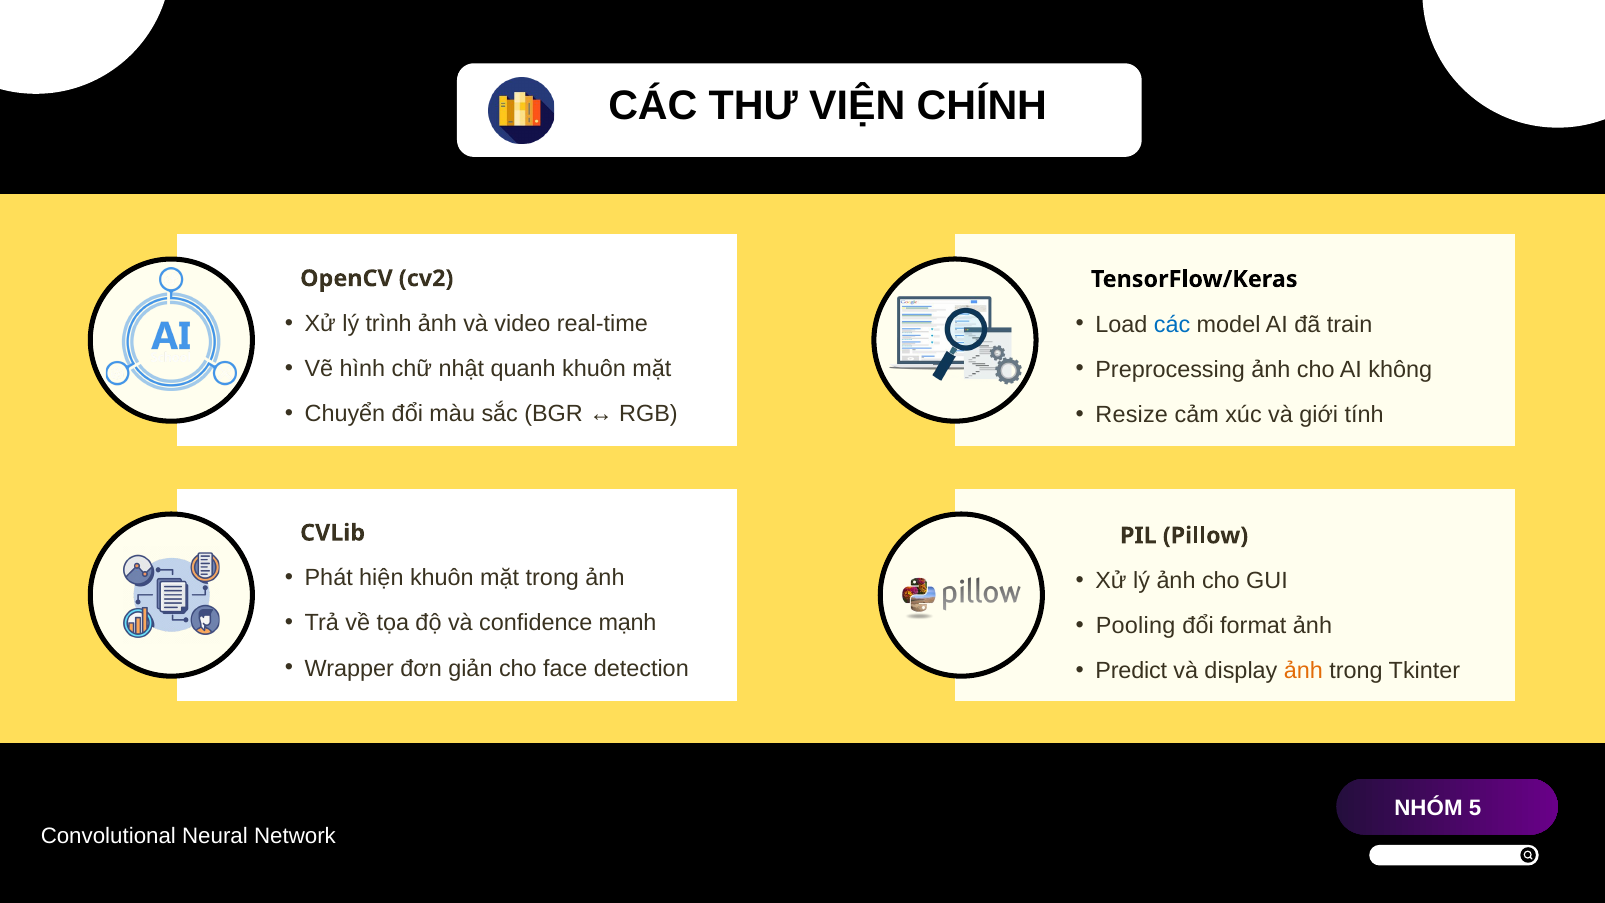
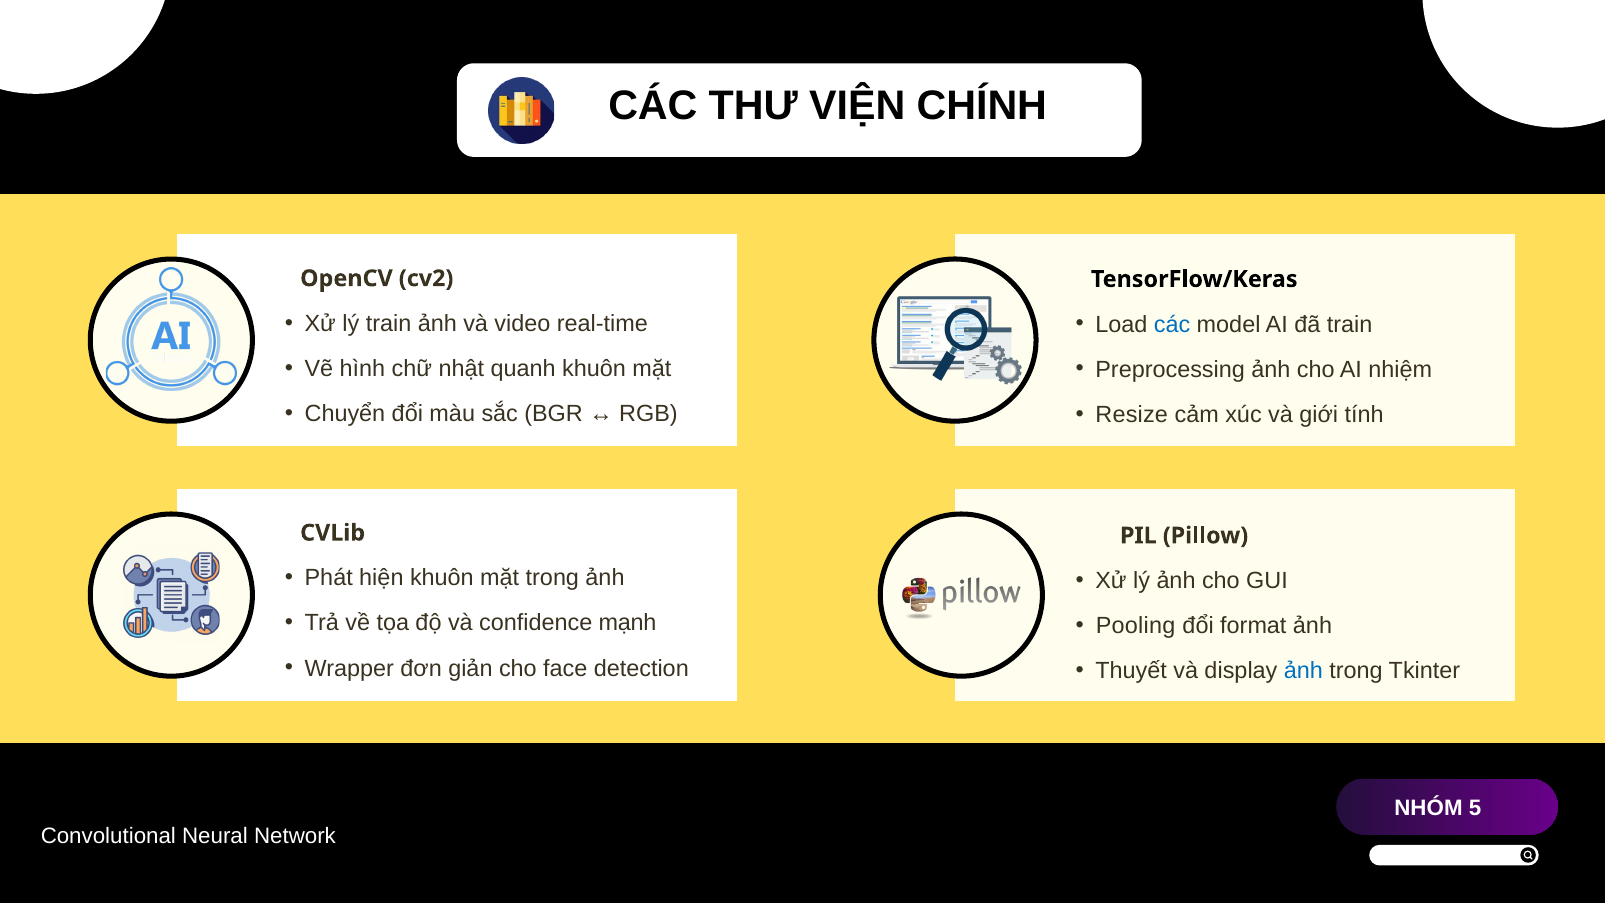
lý trình: trình -> train
không: không -> nhiệm
Predict: Predict -> Thuyết
ảnh at (1303, 671) colour: orange -> blue
